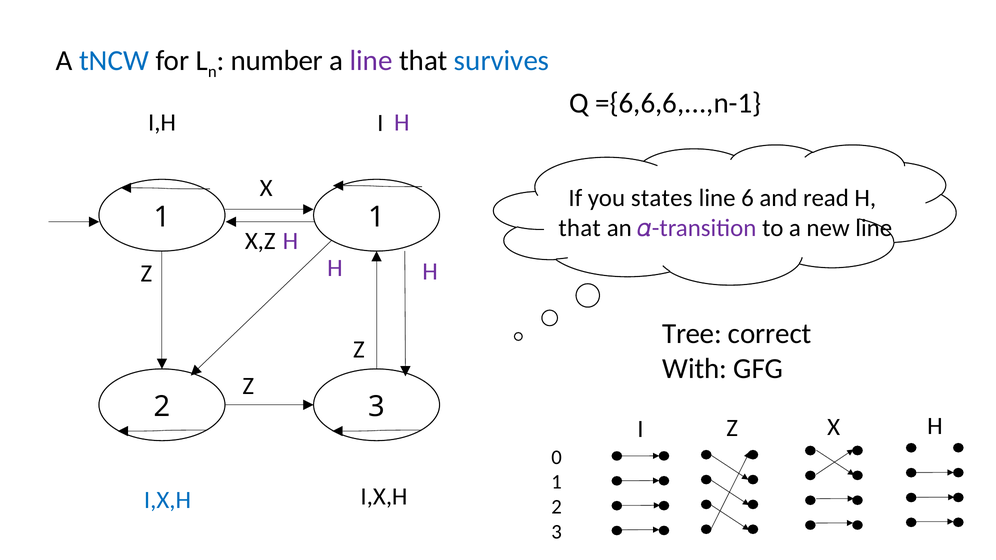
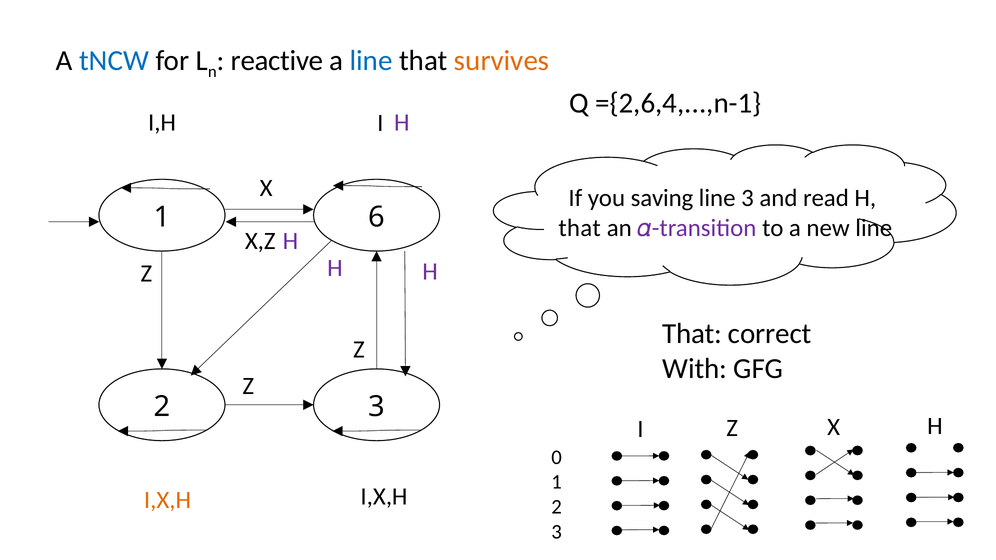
number: number -> reactive
line at (371, 61) colour: purple -> blue
survives colour: blue -> orange
={6,6,6,...,n-1: ={6,6,6,...,n-1 -> ={2,6,4,...,n-1
states: states -> saving
line 6: 6 -> 3
1 1: 1 -> 6
Tree at (692, 334): Tree -> That
I,X,H at (167, 500) colour: blue -> orange
